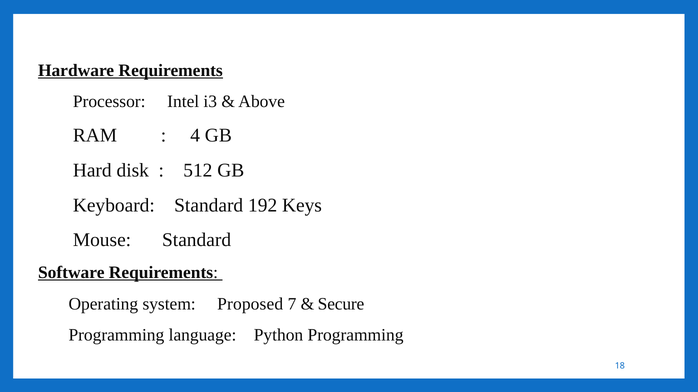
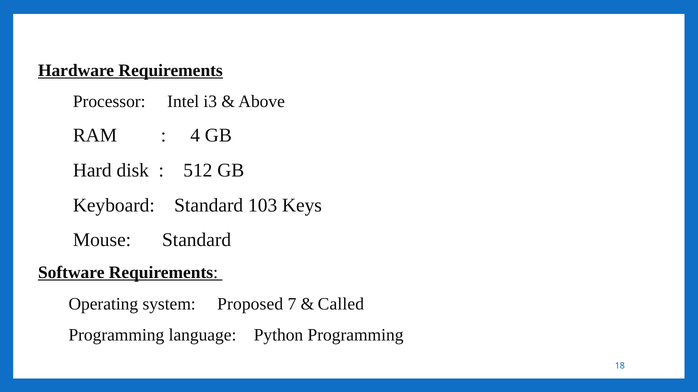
192: 192 -> 103
Secure: Secure -> Called
